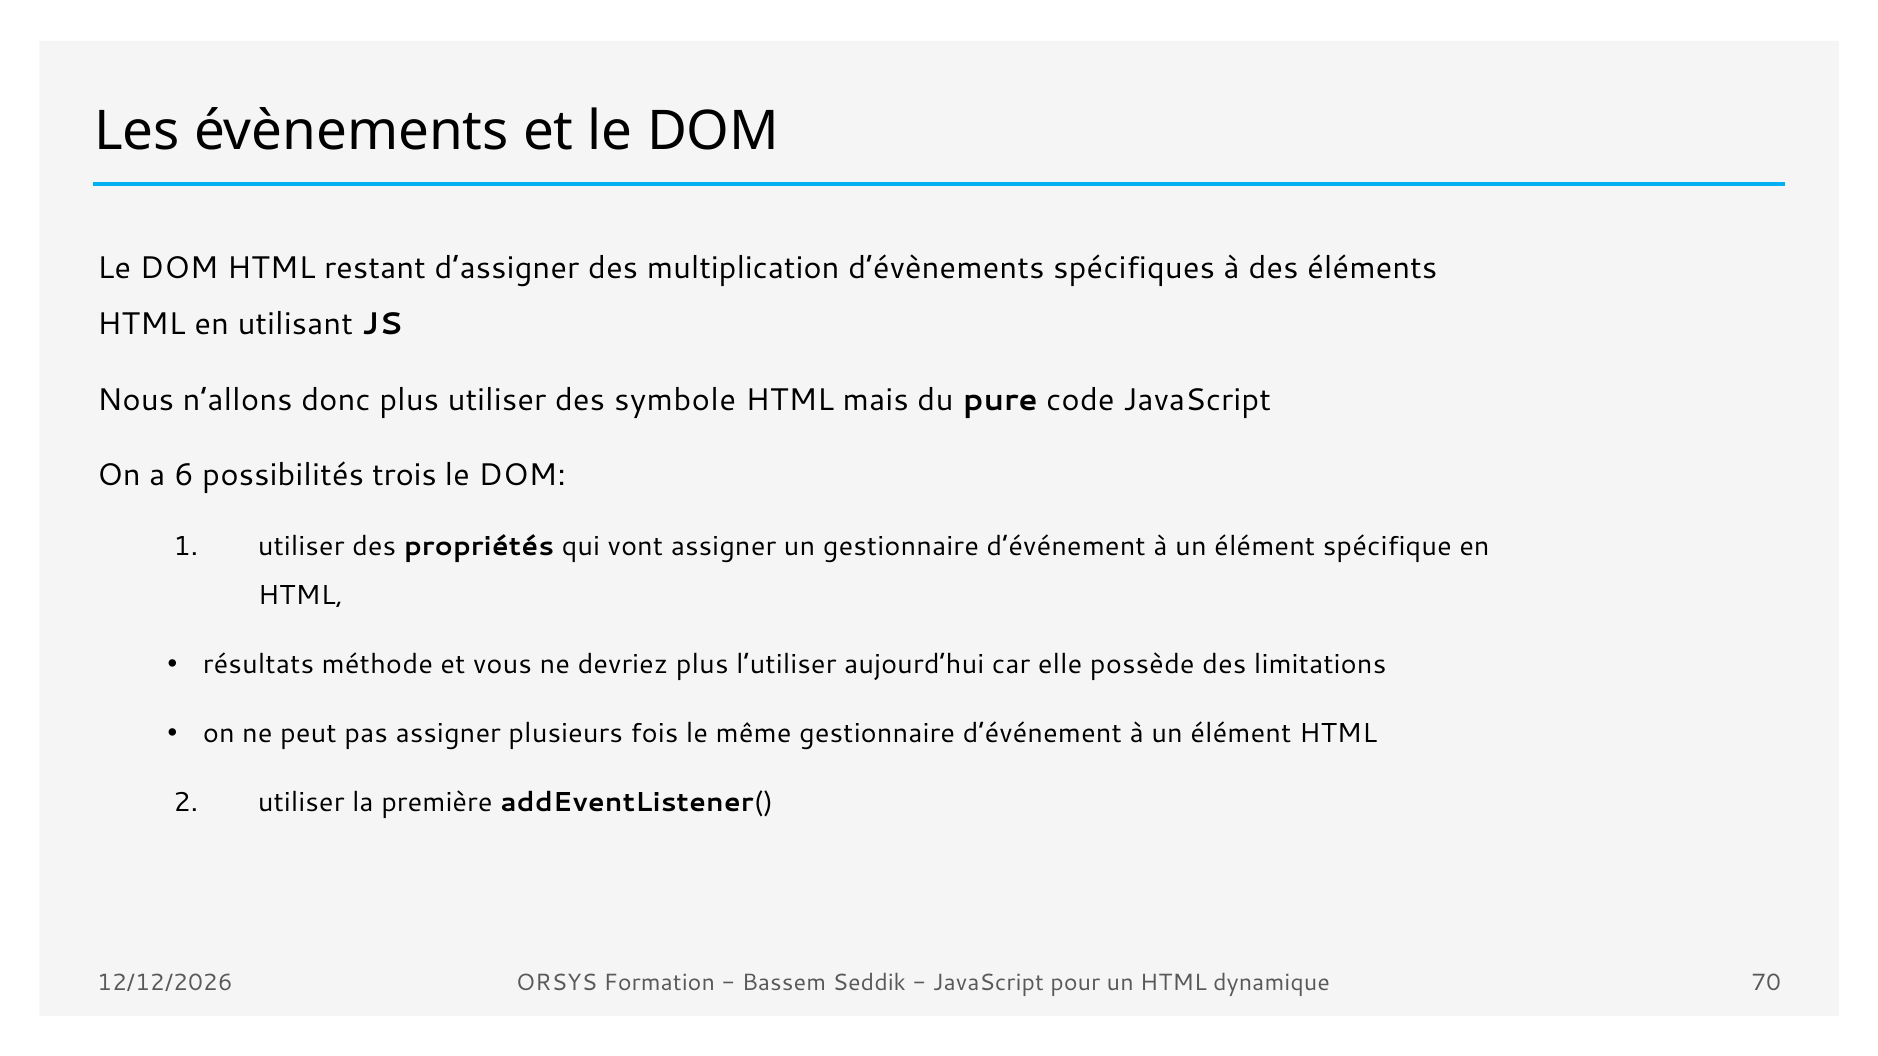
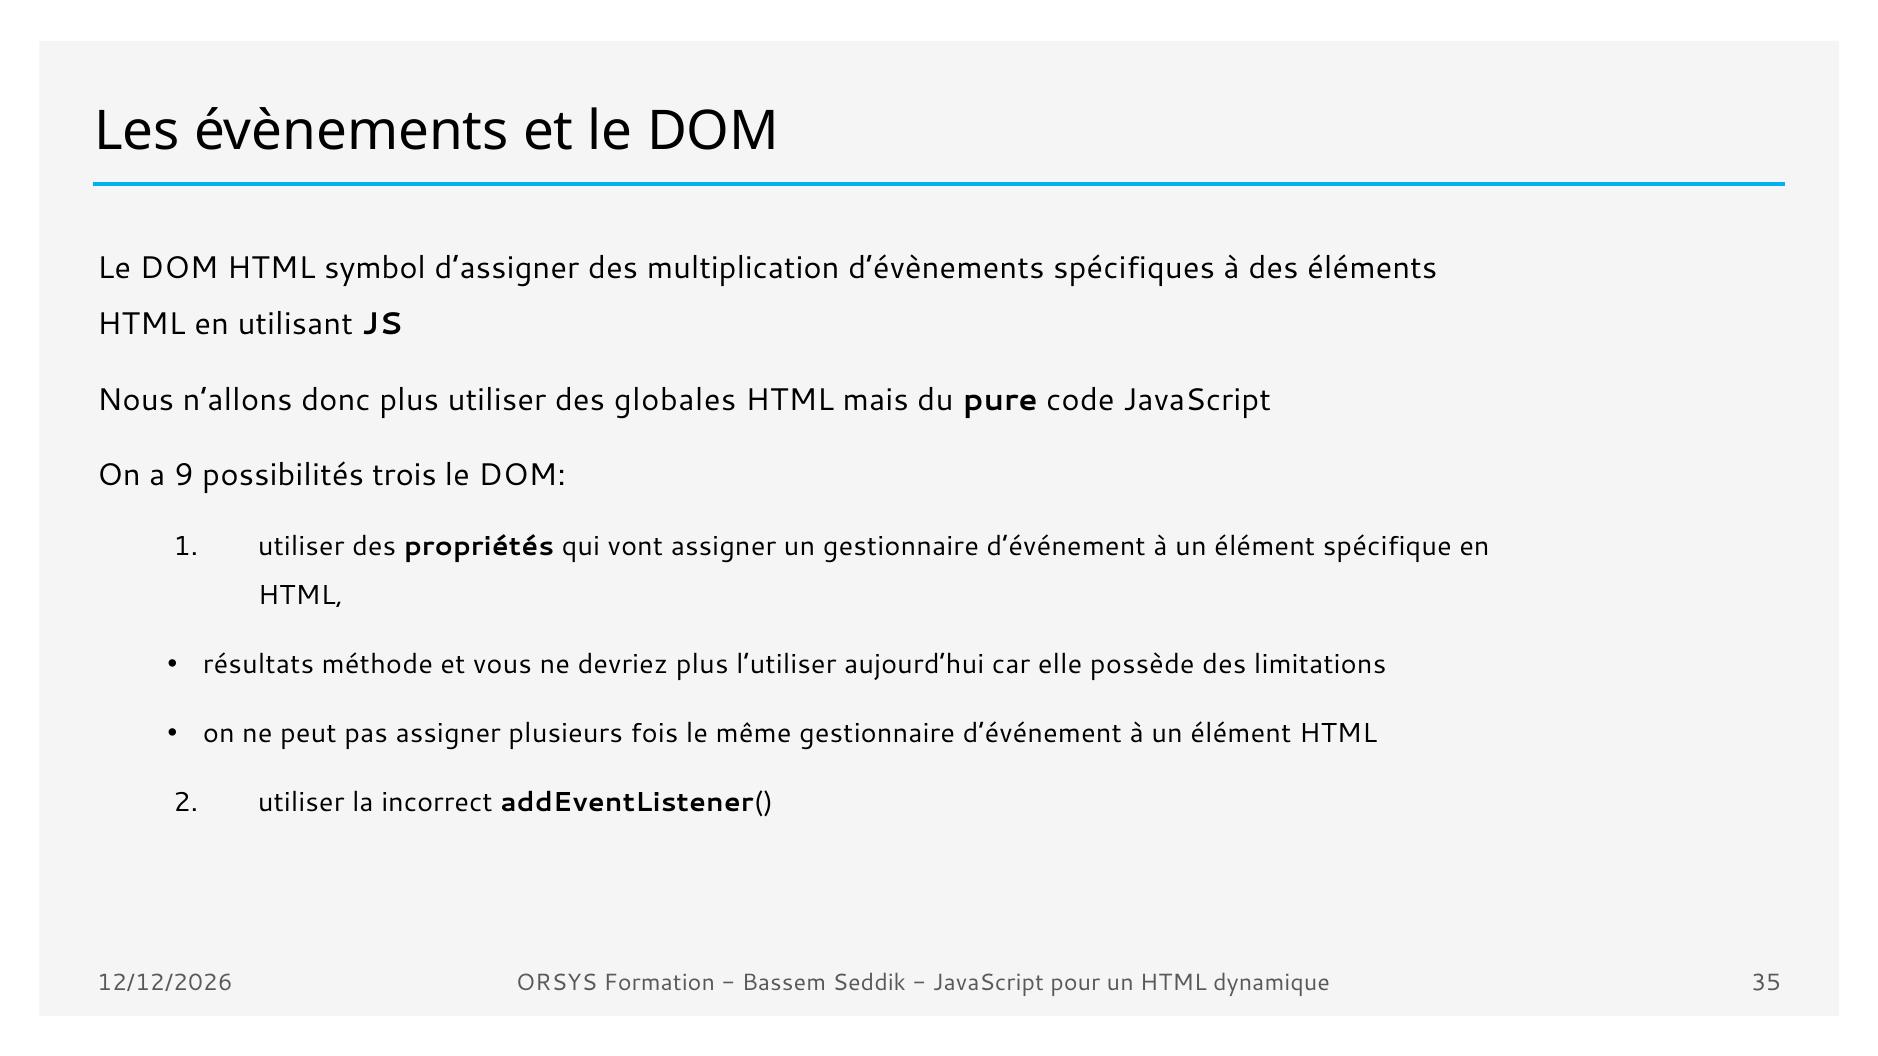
restant: restant -> symbol
symbole: symbole -> globales
6: 6 -> 9
première: première -> incorrect
70: 70 -> 35
